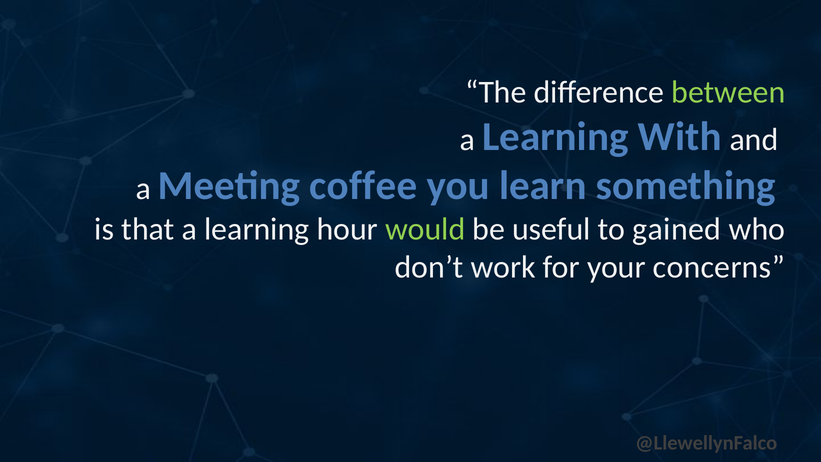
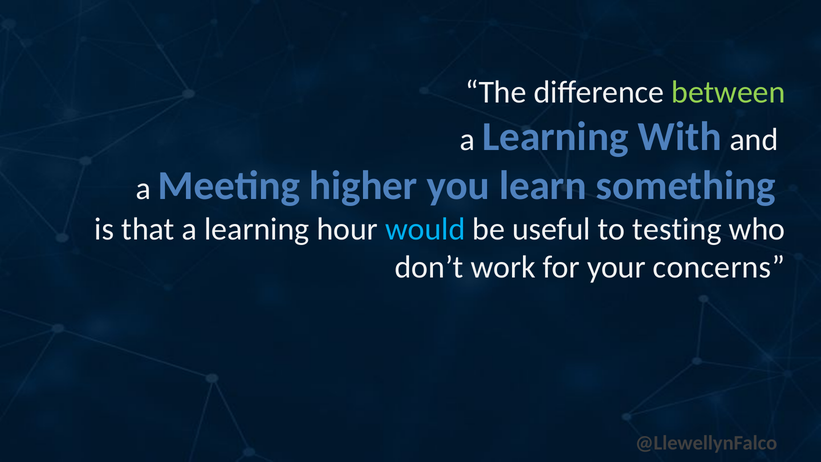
coffee: coffee -> higher
would colour: light green -> light blue
gained: gained -> testing
